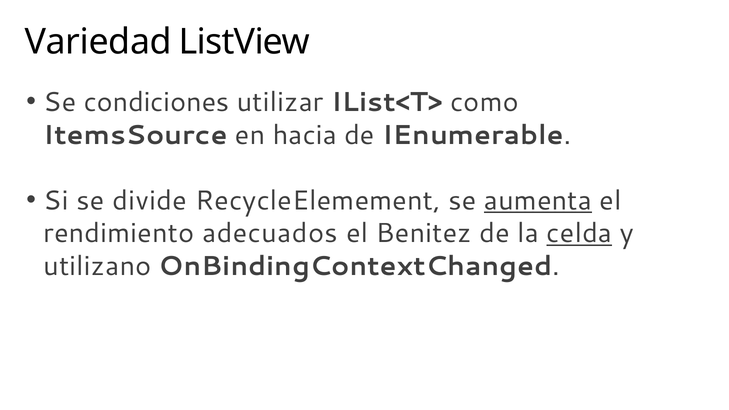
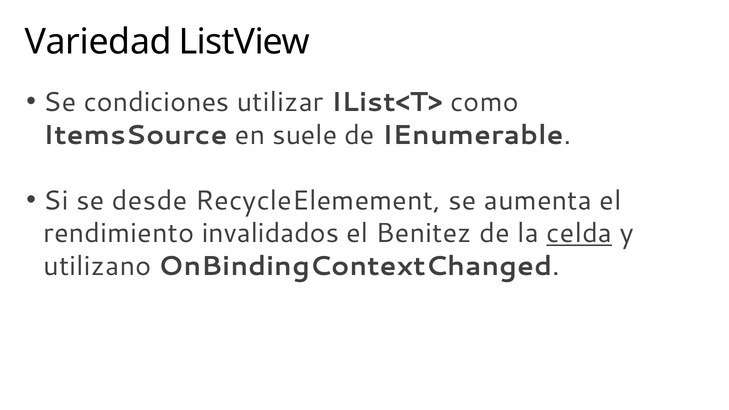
hacia: hacia -> suele
divide: divide -> desde
aumenta underline: present -> none
adecuados: adecuados -> invalidados
